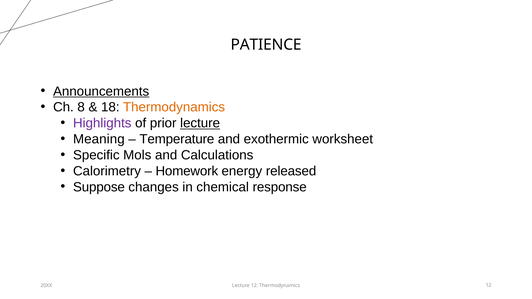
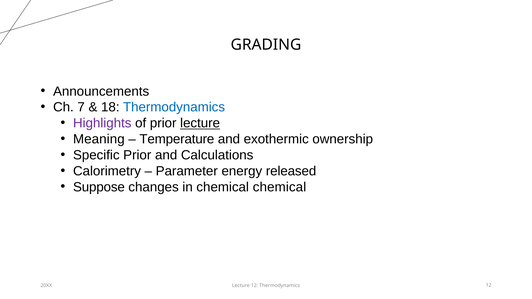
PATIENCE: PATIENCE -> GRADING
Announcements underline: present -> none
8: 8 -> 7
Thermodynamics at (174, 107) colour: orange -> blue
worksheet: worksheet -> ownership
Specific Mols: Mols -> Prior
Homework: Homework -> Parameter
chemical response: response -> chemical
